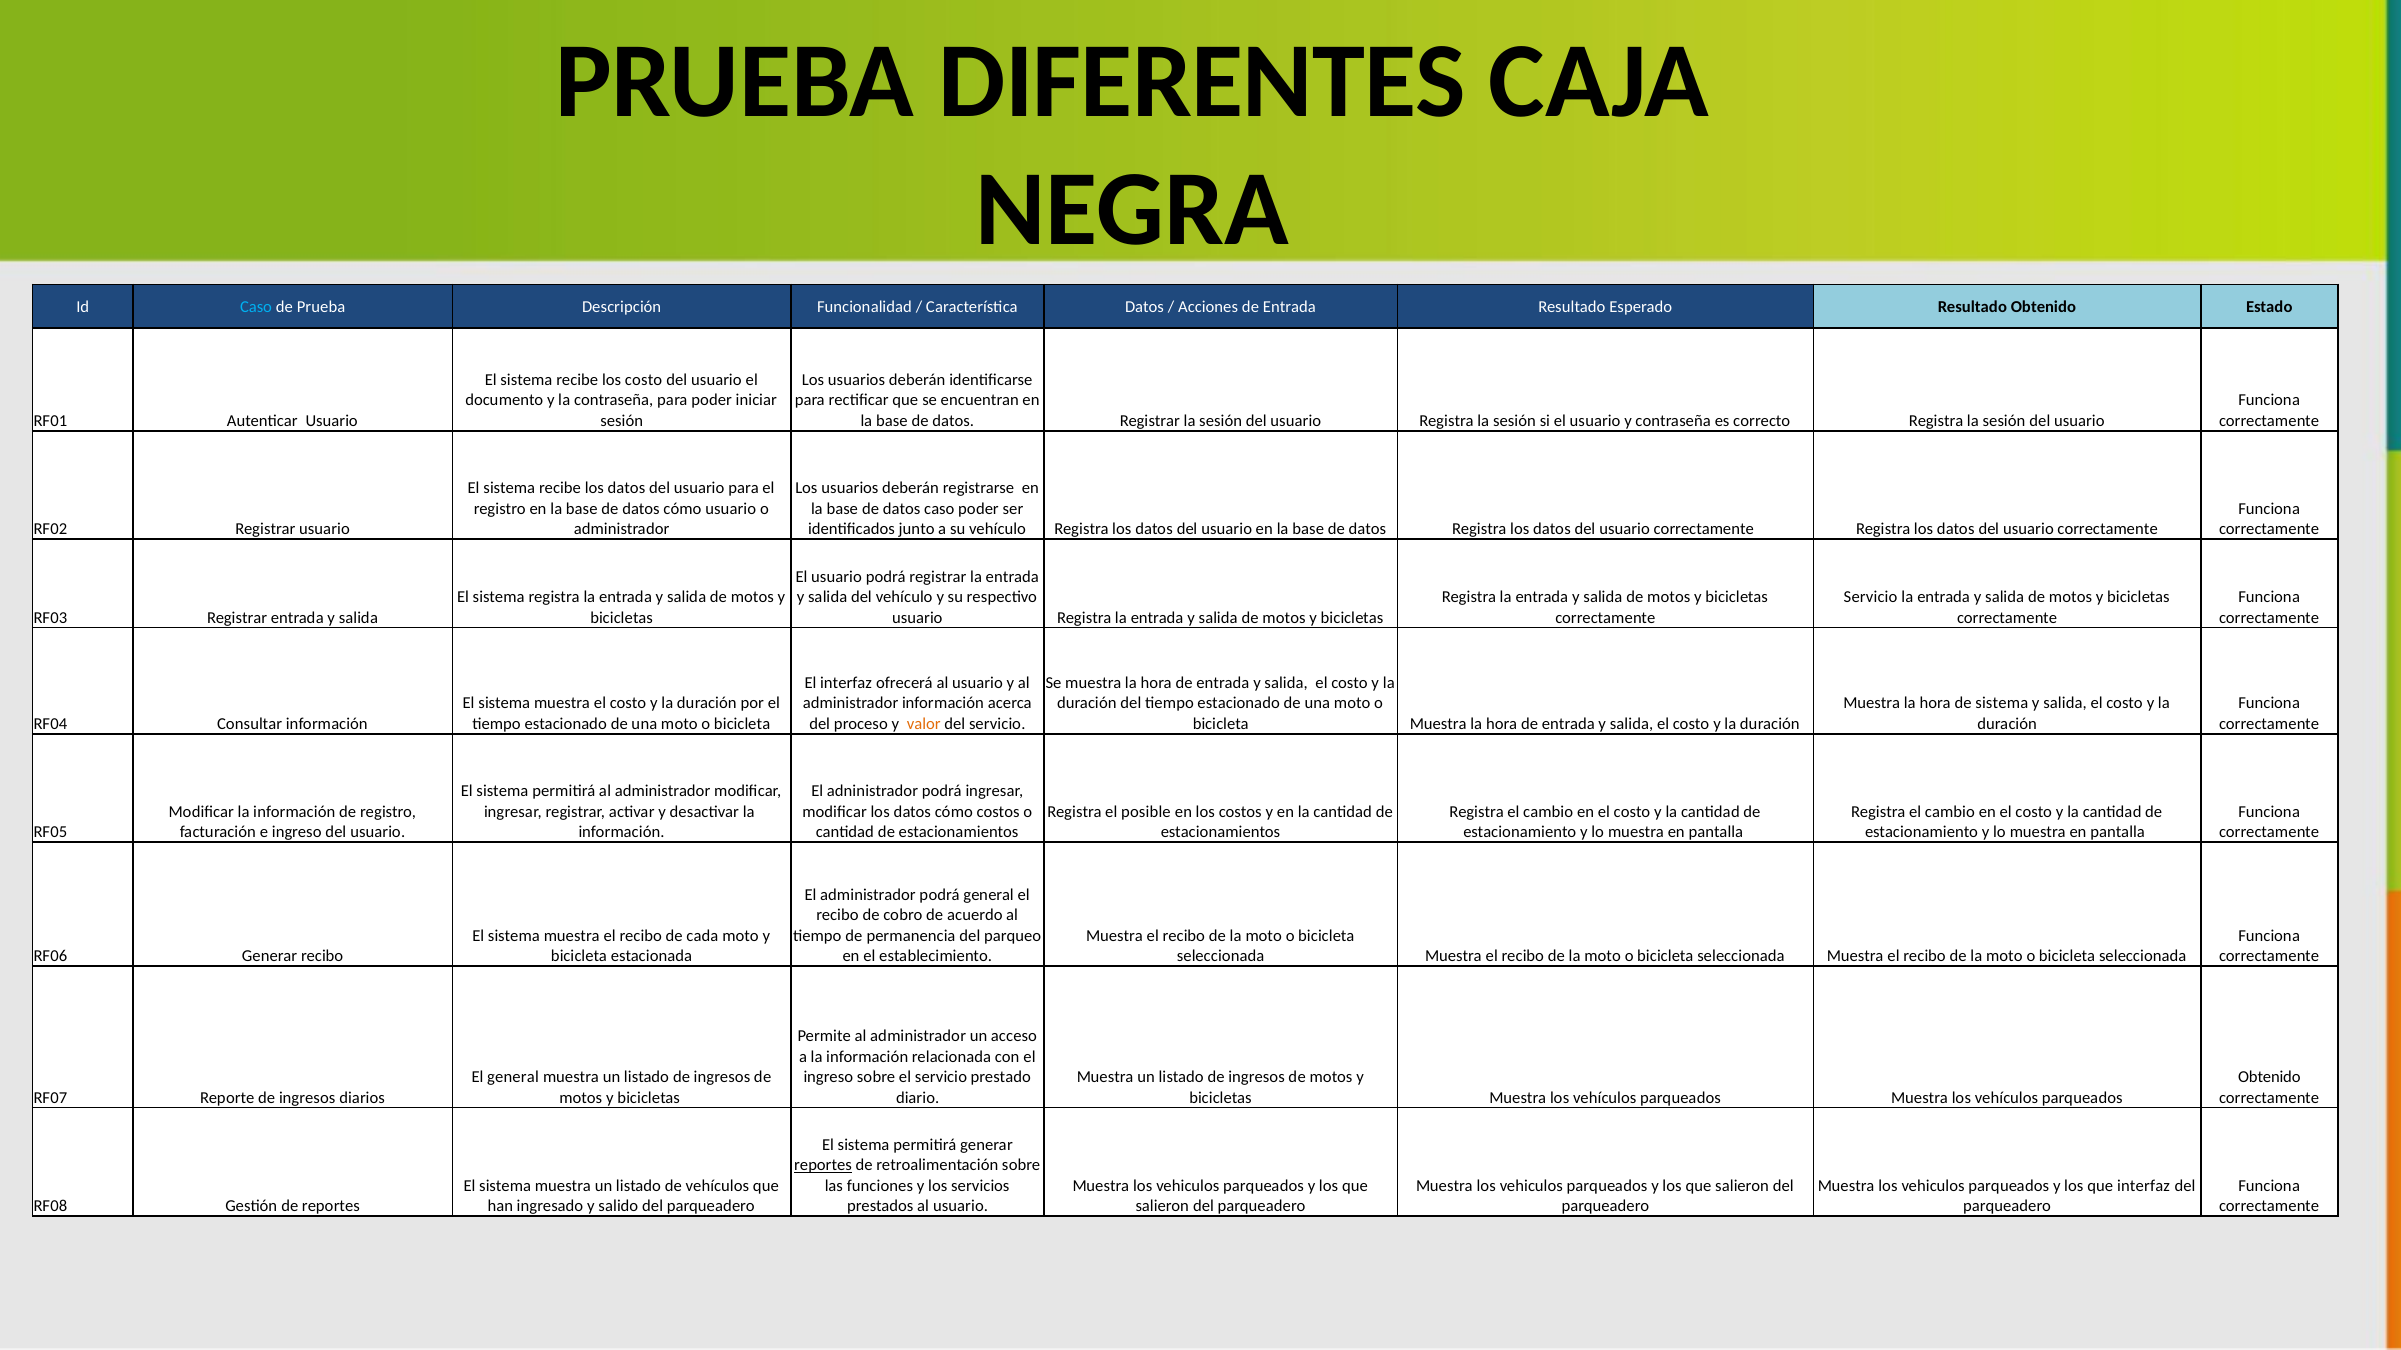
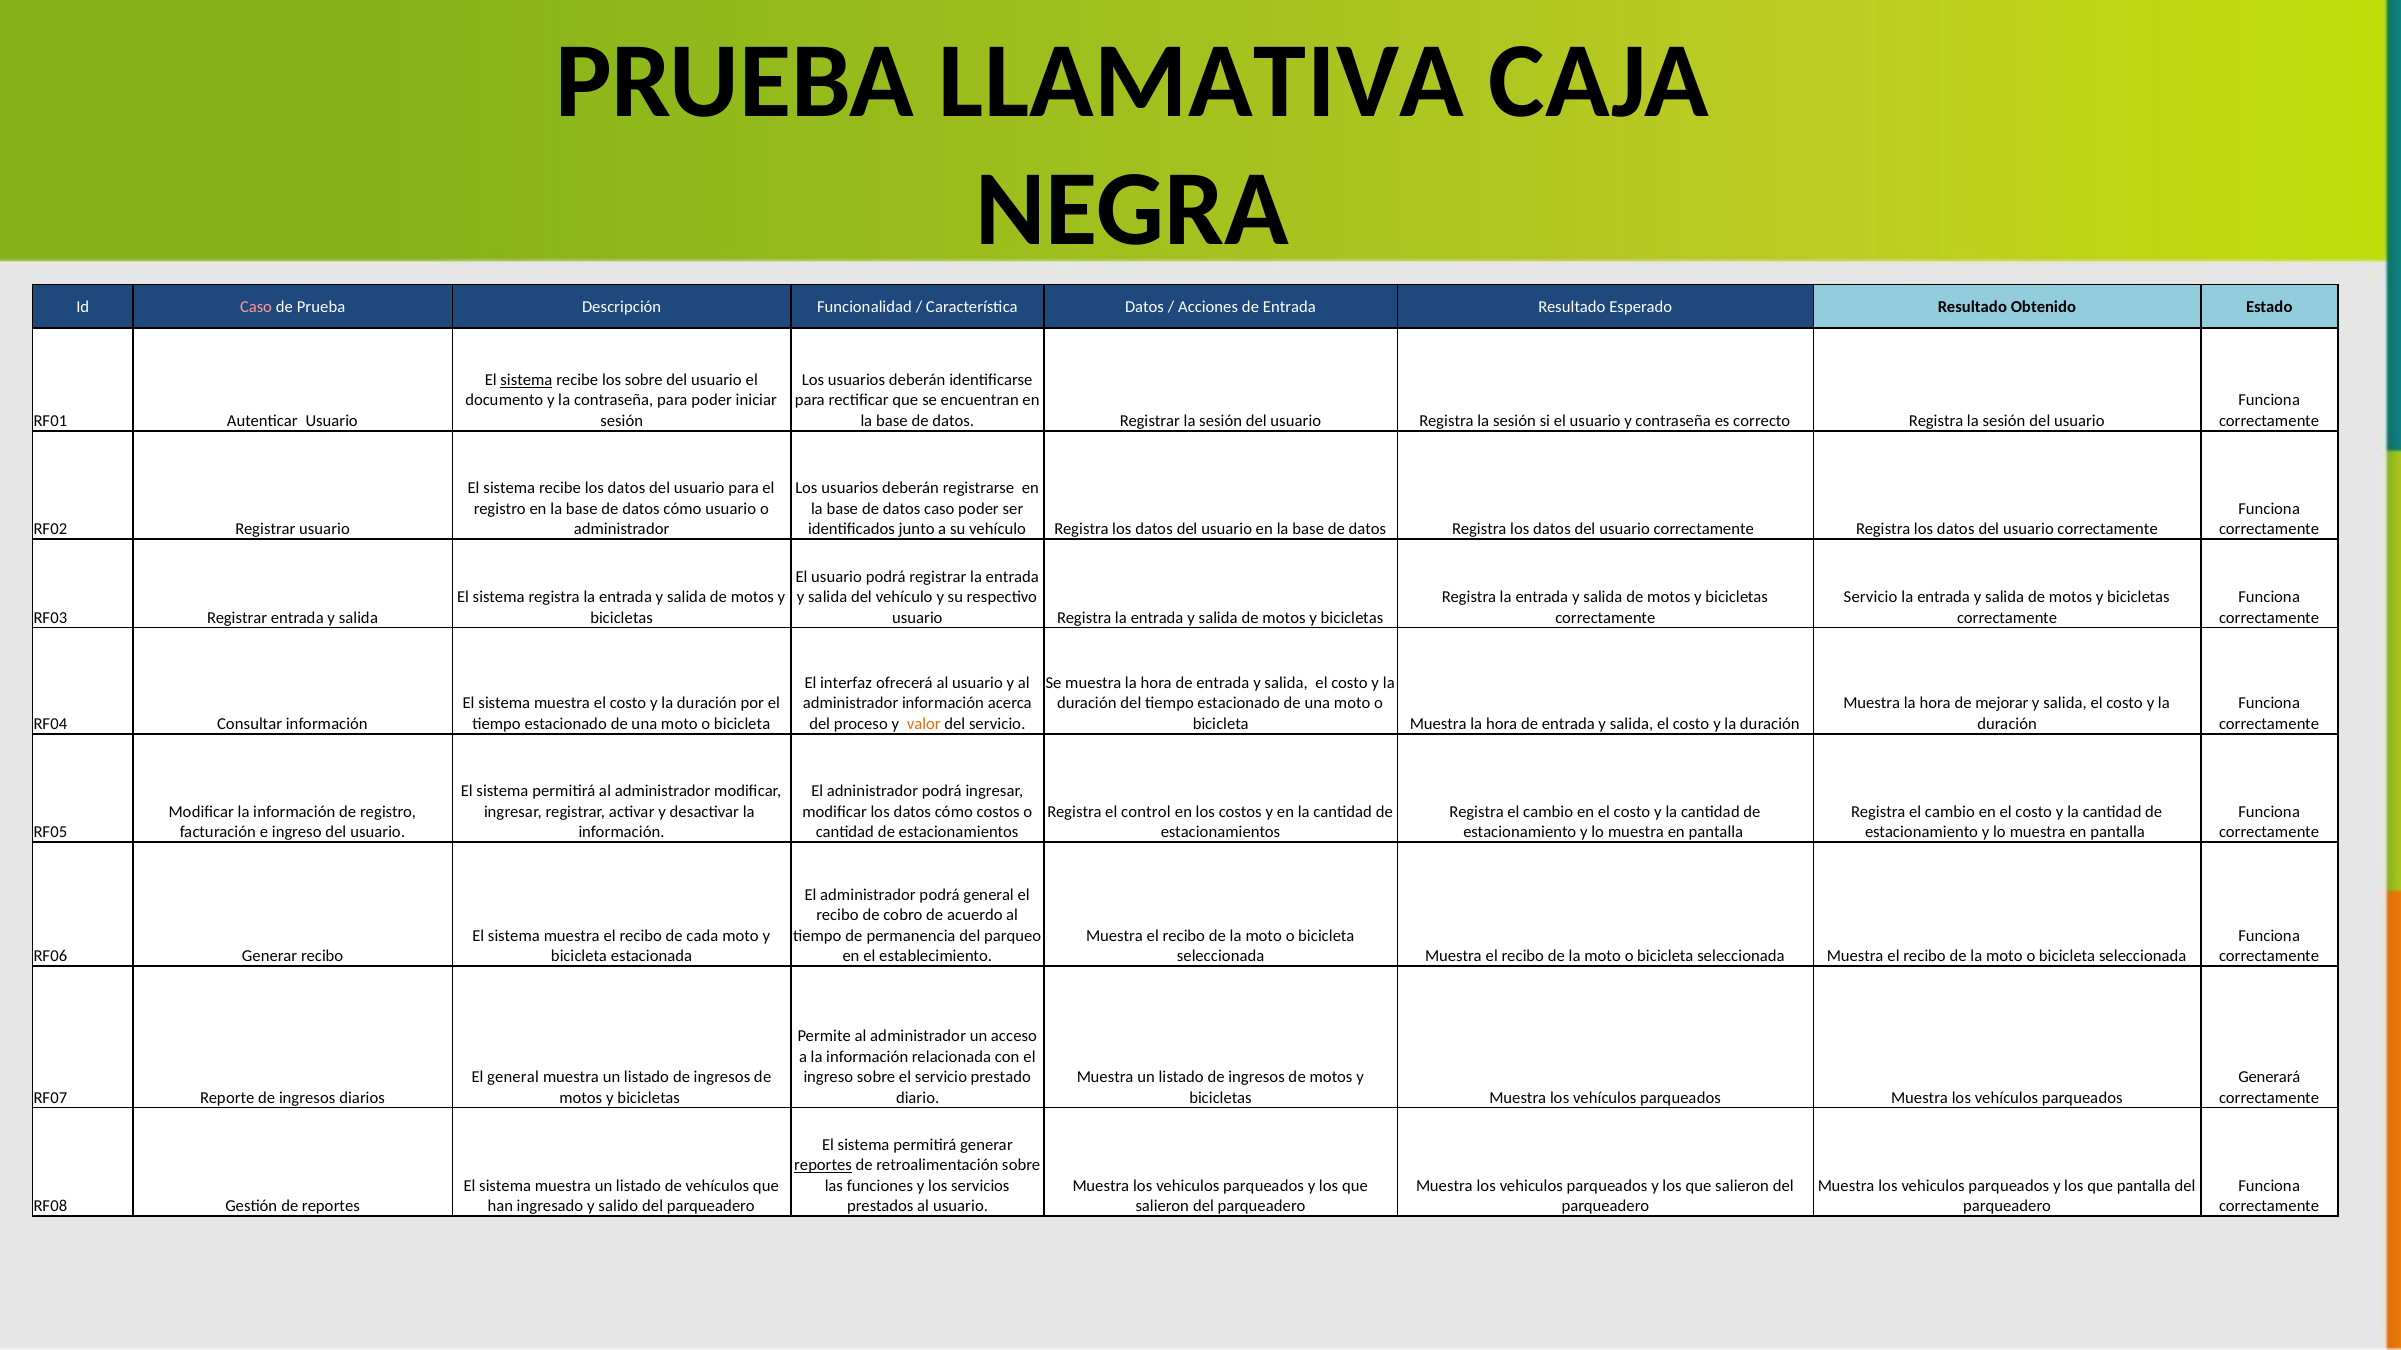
DIFERENTES: DIFERENTES -> LLAMATIVA
Caso at (256, 307) colour: light blue -> pink
sistema at (526, 380) underline: none -> present
los costo: costo -> sobre
de sistema: sistema -> mejorar
posible: posible -> control
Obtenido at (2269, 1078): Obtenido -> Generará
que interfaz: interfaz -> pantalla
